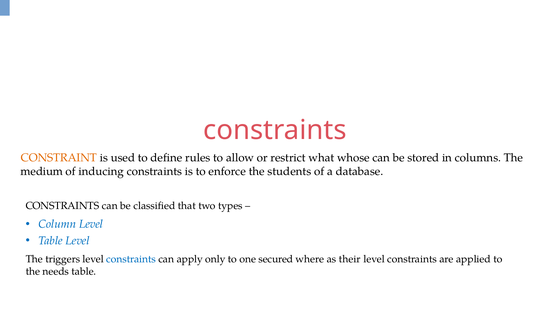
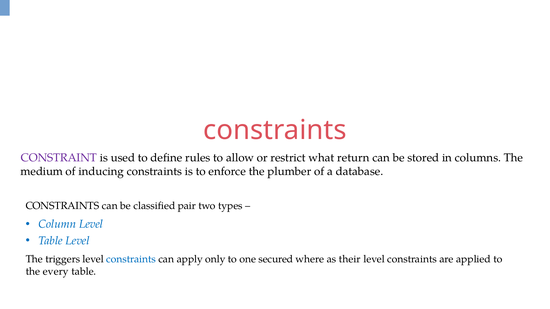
CONSTRAINT colour: orange -> purple
whose: whose -> return
students: students -> plumber
that: that -> pair
needs: needs -> every
